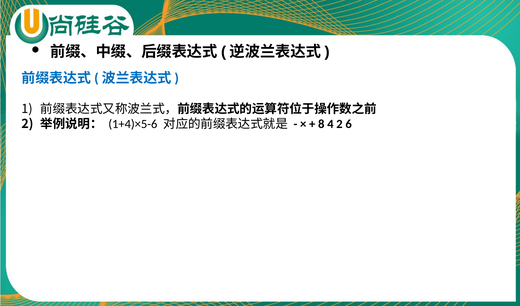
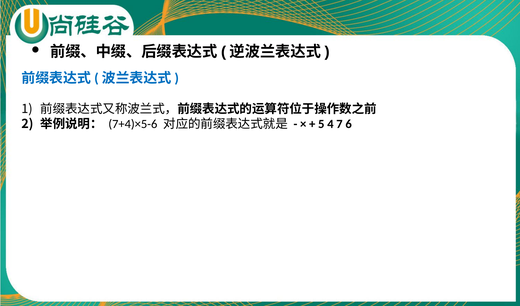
1+4)×5-6: 1+4)×5-6 -> 7+4)×5-6
8: 8 -> 5
4 2: 2 -> 7
